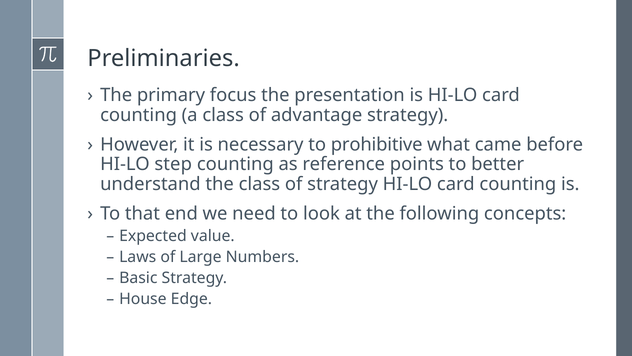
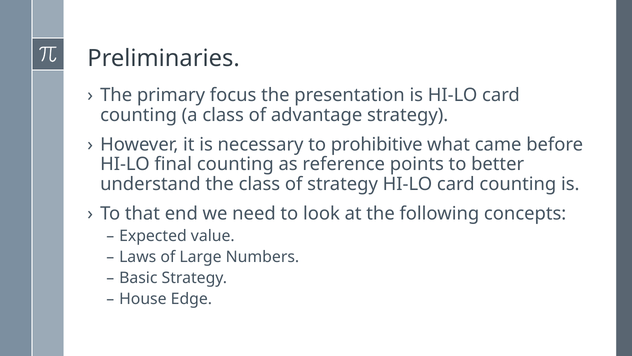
step: step -> final
